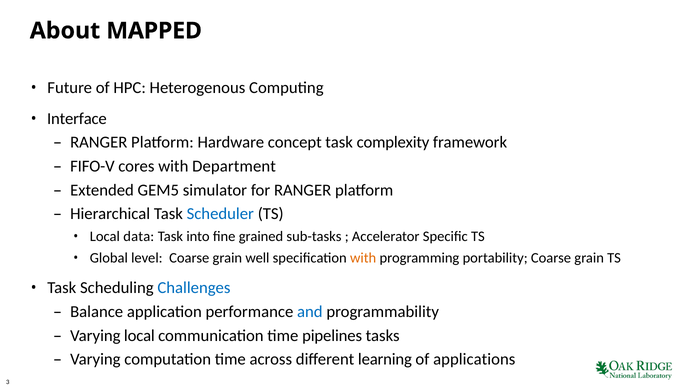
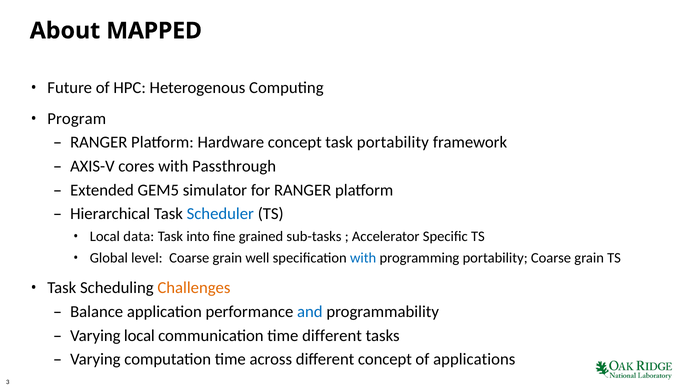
Interface: Interface -> Program
task complexity: complexity -> portability
FIFO-V: FIFO-V -> AXIS-V
Department: Department -> Passthrough
with at (363, 258) colour: orange -> blue
Challenges colour: blue -> orange
time pipelines: pipelines -> different
different learning: learning -> concept
